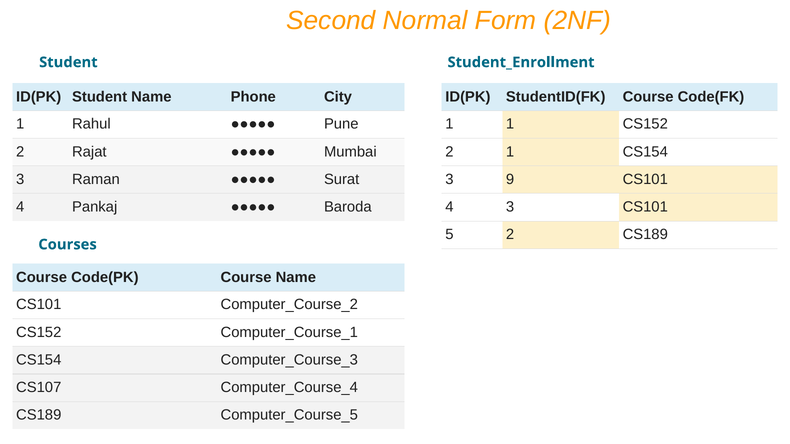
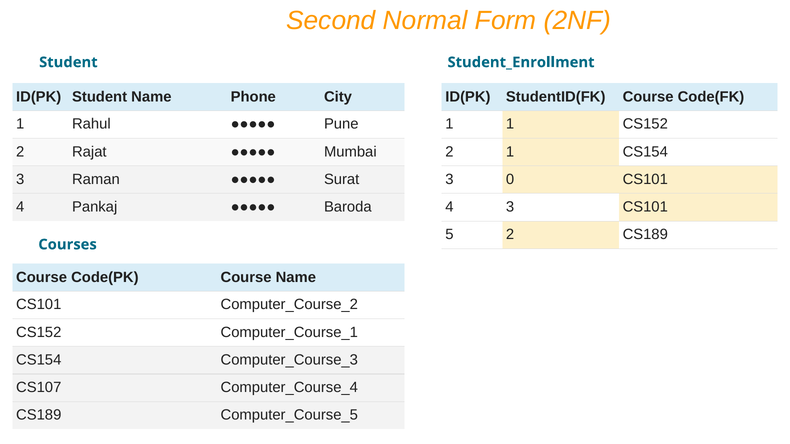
9: 9 -> 0
